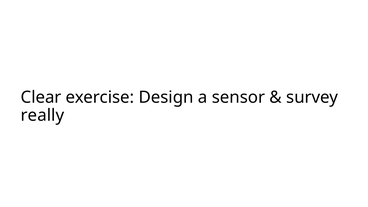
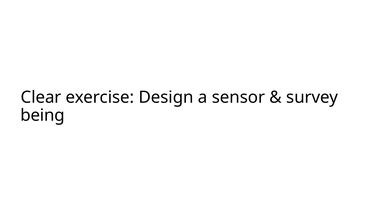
really: really -> being
